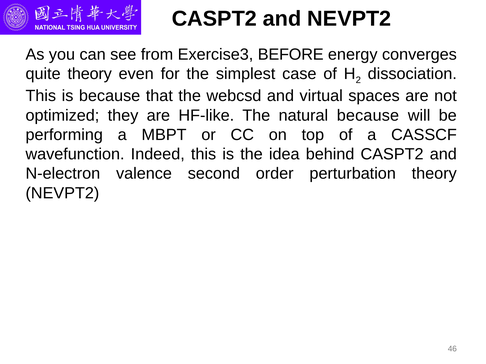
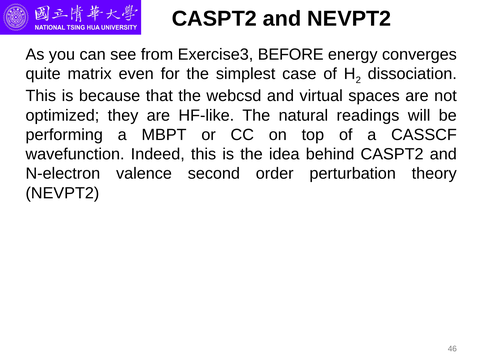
quite theory: theory -> matrix
natural because: because -> readings
